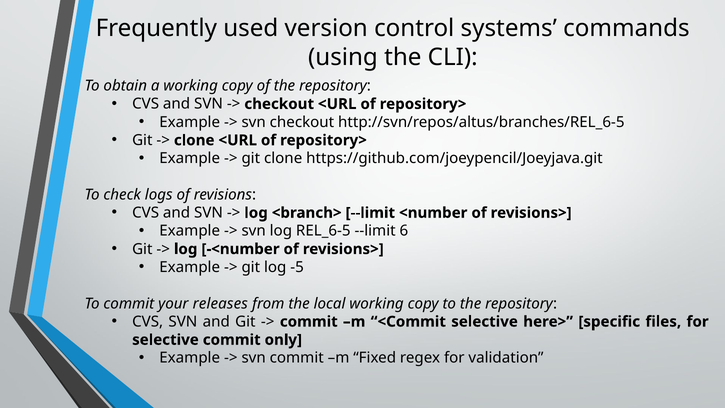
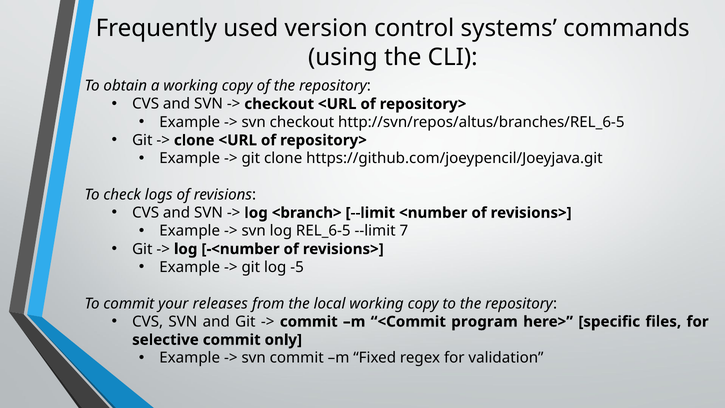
6: 6 -> 7
<Commit selective: selective -> program
